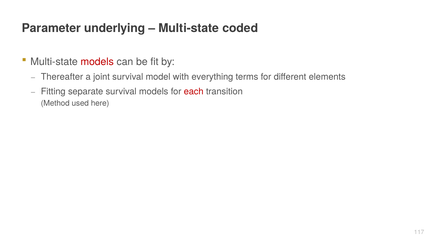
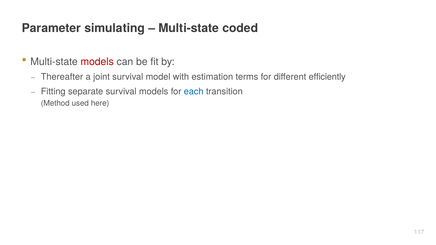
underlying: underlying -> simulating
everything: everything -> estimation
elements: elements -> efficiently
each colour: red -> blue
